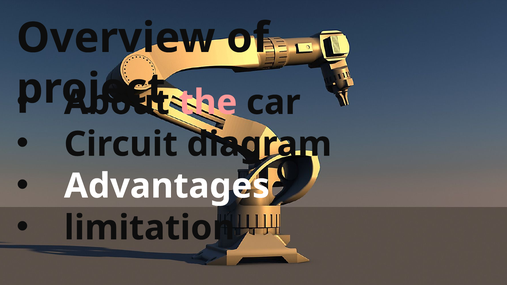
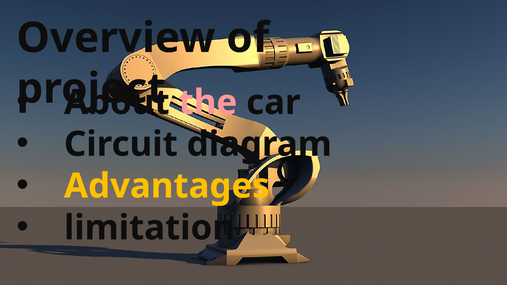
Advantages colour: white -> yellow
